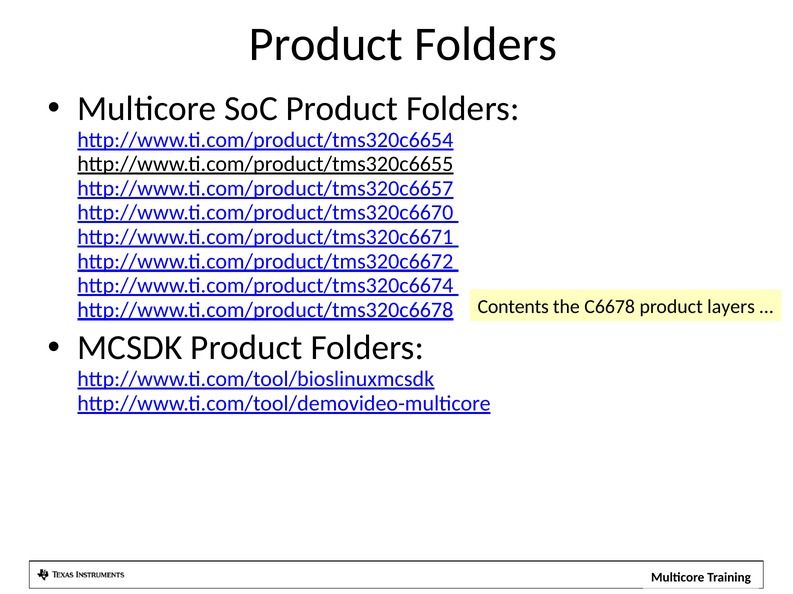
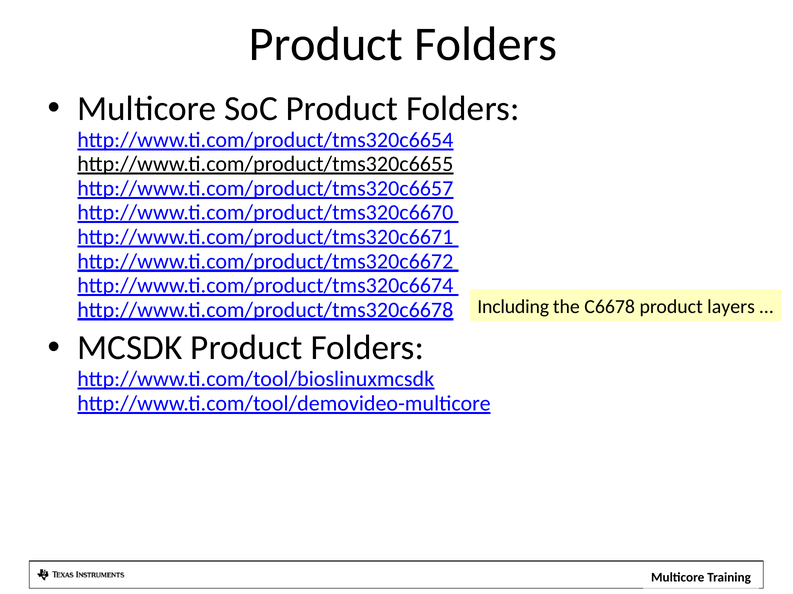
Contents: Contents -> Including
